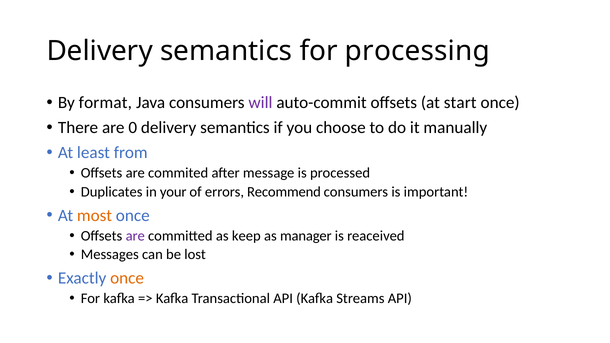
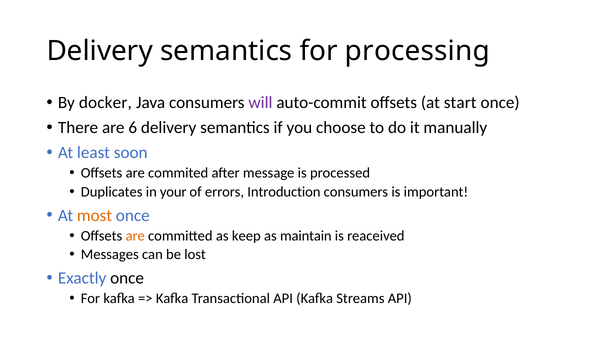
format: format -> docker
0: 0 -> 6
from: from -> soon
Recommend: Recommend -> Introduction
are at (135, 236) colour: purple -> orange
manager: manager -> maintain
once at (127, 278) colour: orange -> black
